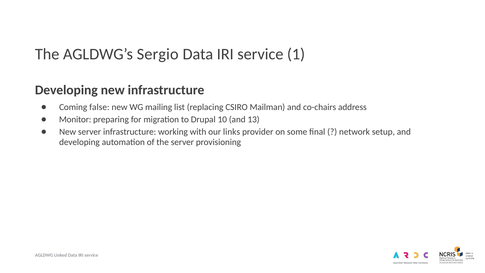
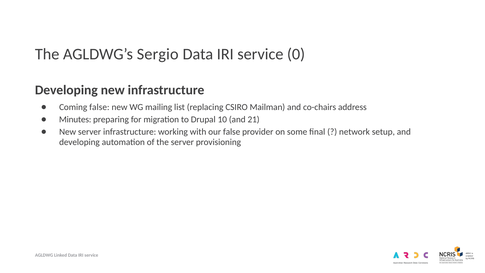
1: 1 -> 0
Monitor: Monitor -> Minutes
13: 13 -> 21
our links: links -> false
